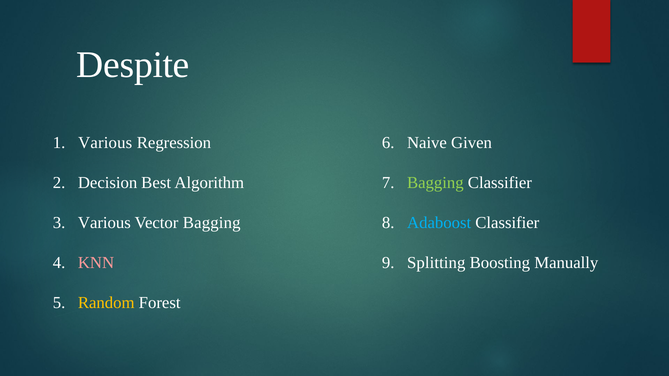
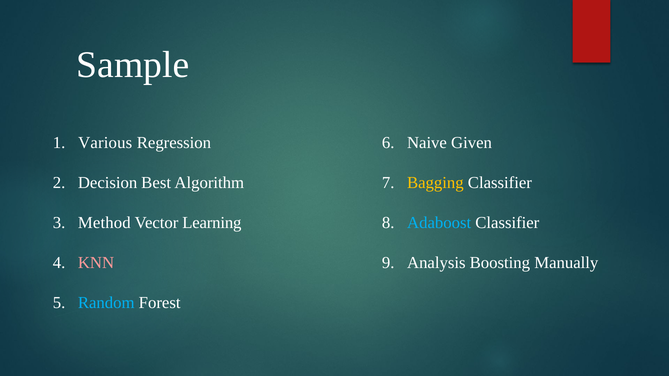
Despite: Despite -> Sample
Bagging at (435, 183) colour: light green -> yellow
Various at (104, 223): Various -> Method
Vector Bagging: Bagging -> Learning
Splitting: Splitting -> Analysis
Random colour: yellow -> light blue
